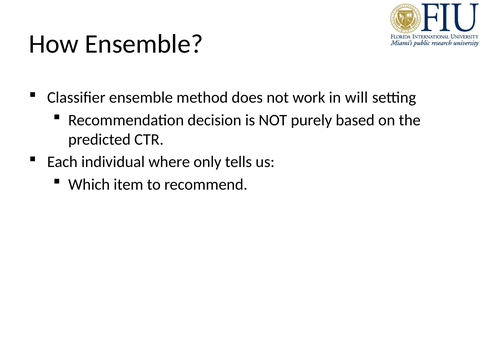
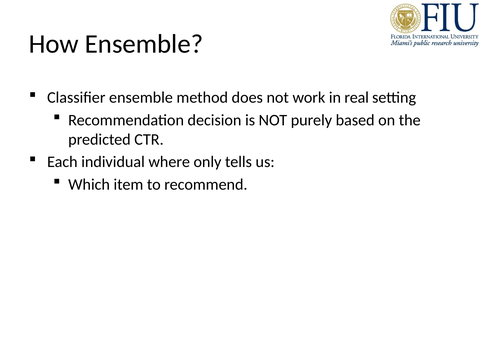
will: will -> real
